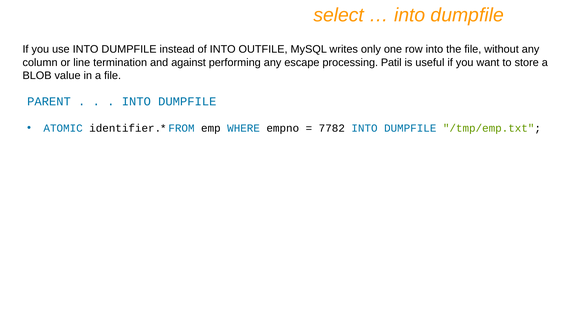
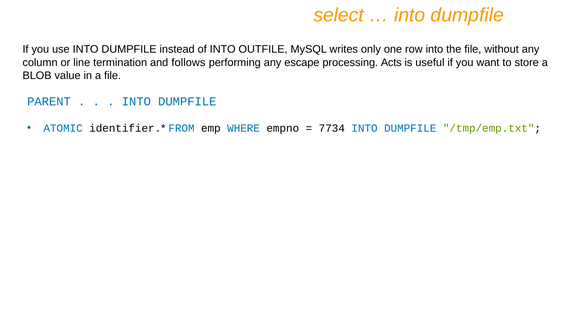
against: against -> follows
Patil: Patil -> Acts
7782: 7782 -> 7734
